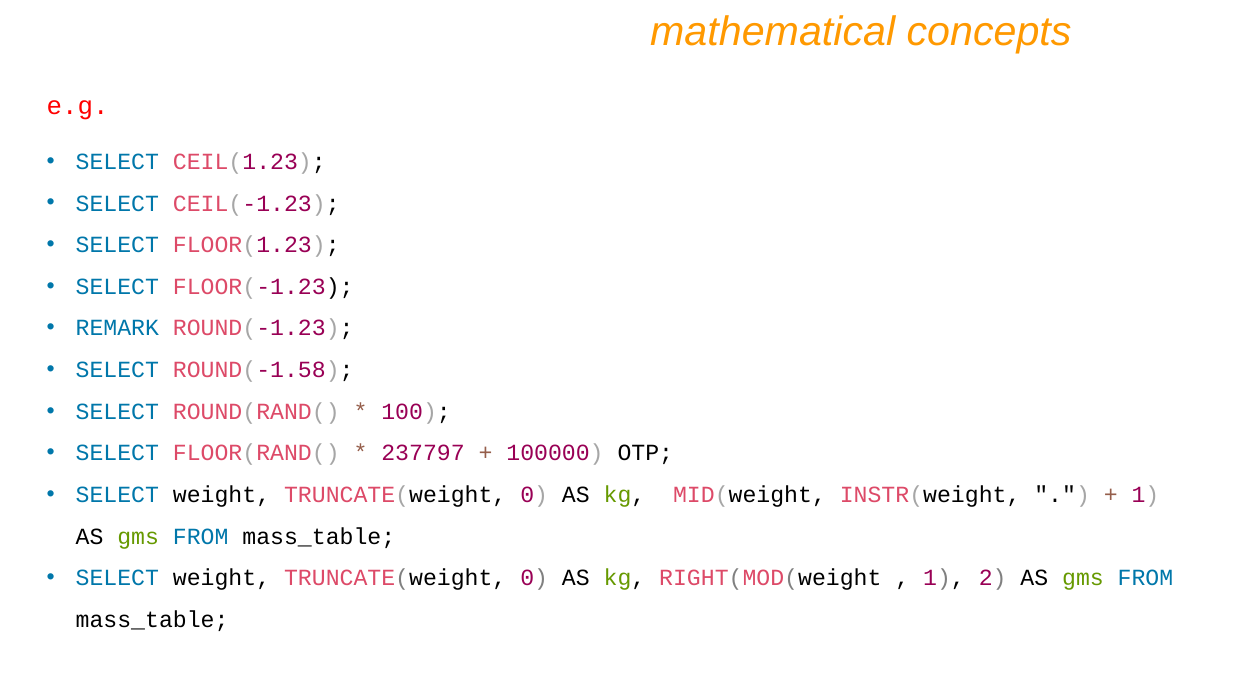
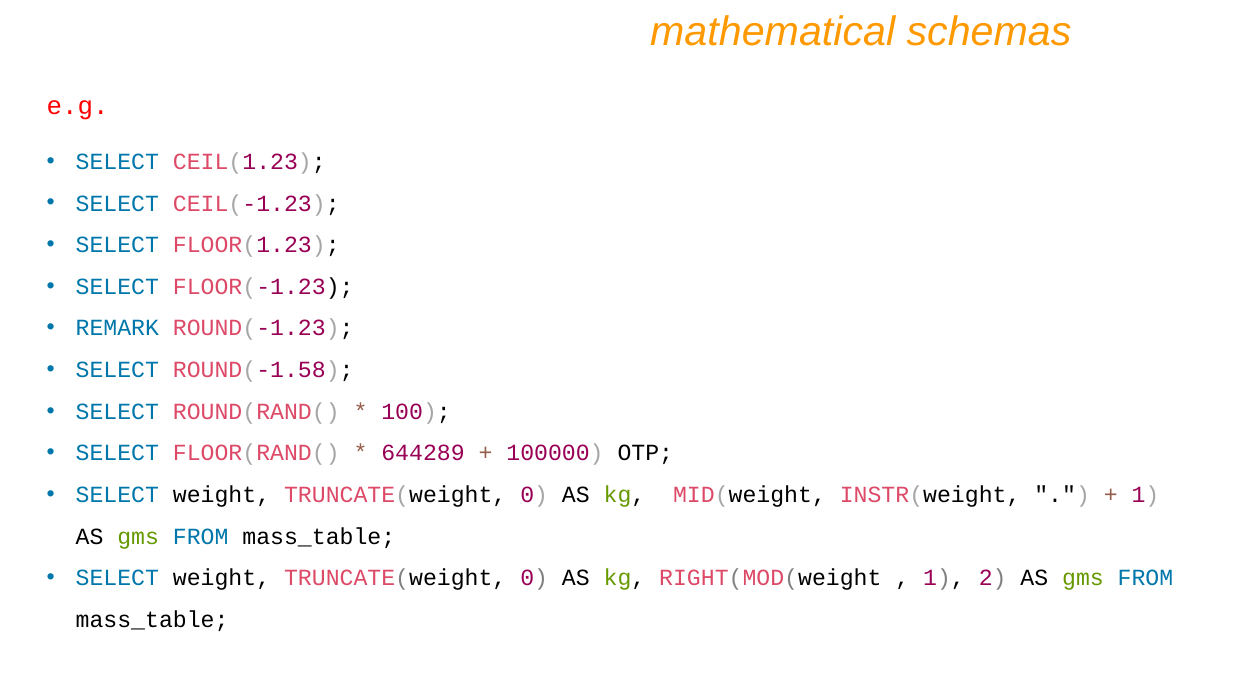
concepts: concepts -> schemas
237797: 237797 -> 644289
